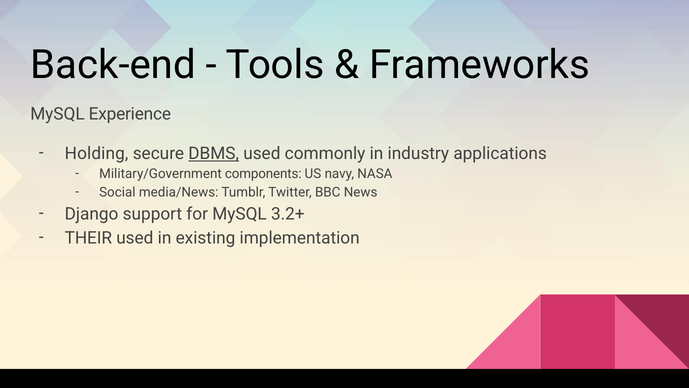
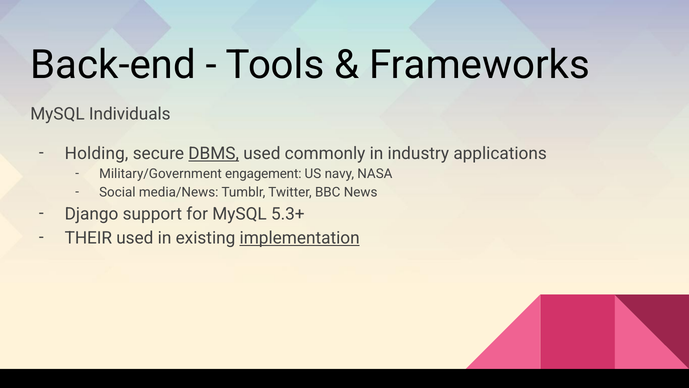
Experience: Experience -> Individuals
components: components -> engagement
3.2+: 3.2+ -> 5.3+
implementation underline: none -> present
